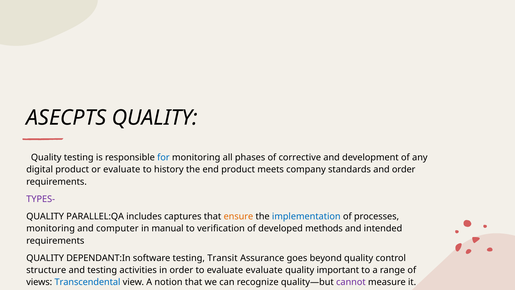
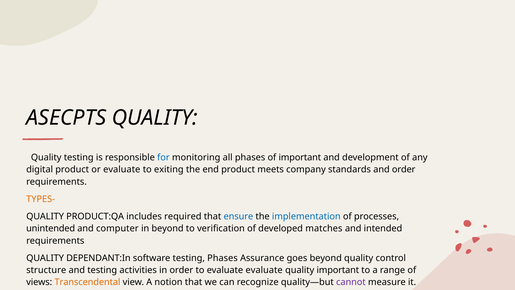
of corrective: corrective -> important
history: history -> exiting
TYPES- colour: purple -> orange
PARALLEL:QA: PARALLEL:QA -> PRODUCT:QA
captures: captures -> required
ensure colour: orange -> blue
monitoring at (51, 228): monitoring -> unintended
in manual: manual -> beyond
methods: methods -> matches
testing Transit: Transit -> Phases
Transcendental colour: blue -> orange
